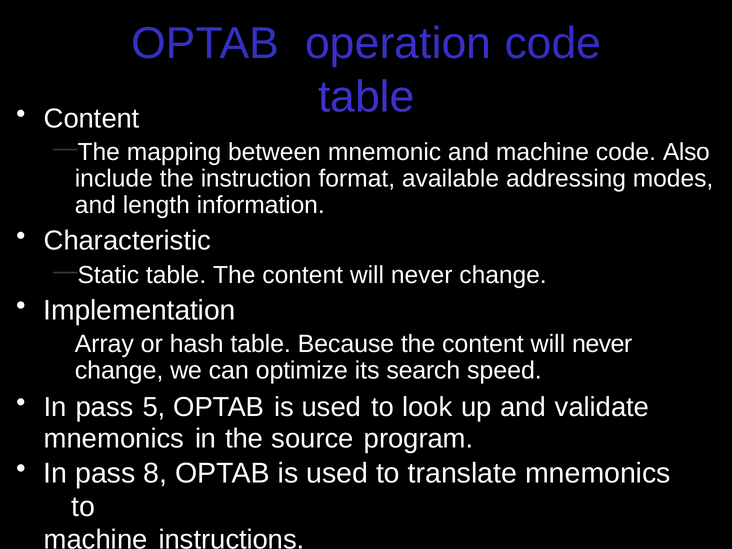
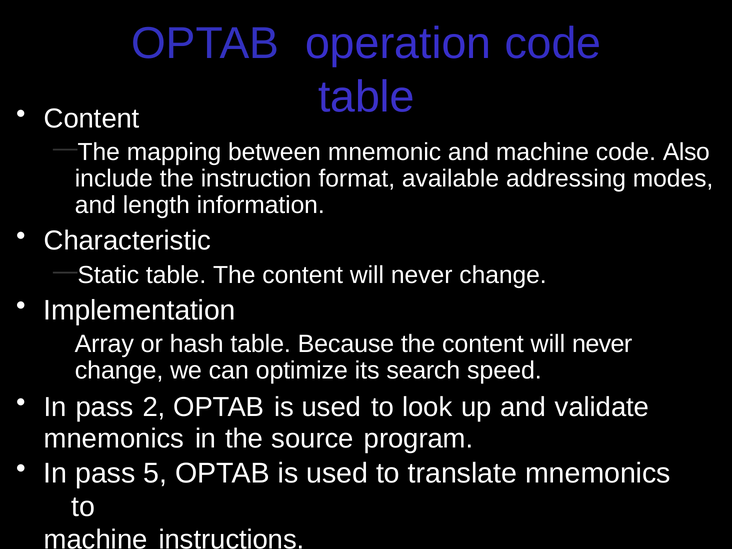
5: 5 -> 2
8: 8 -> 5
